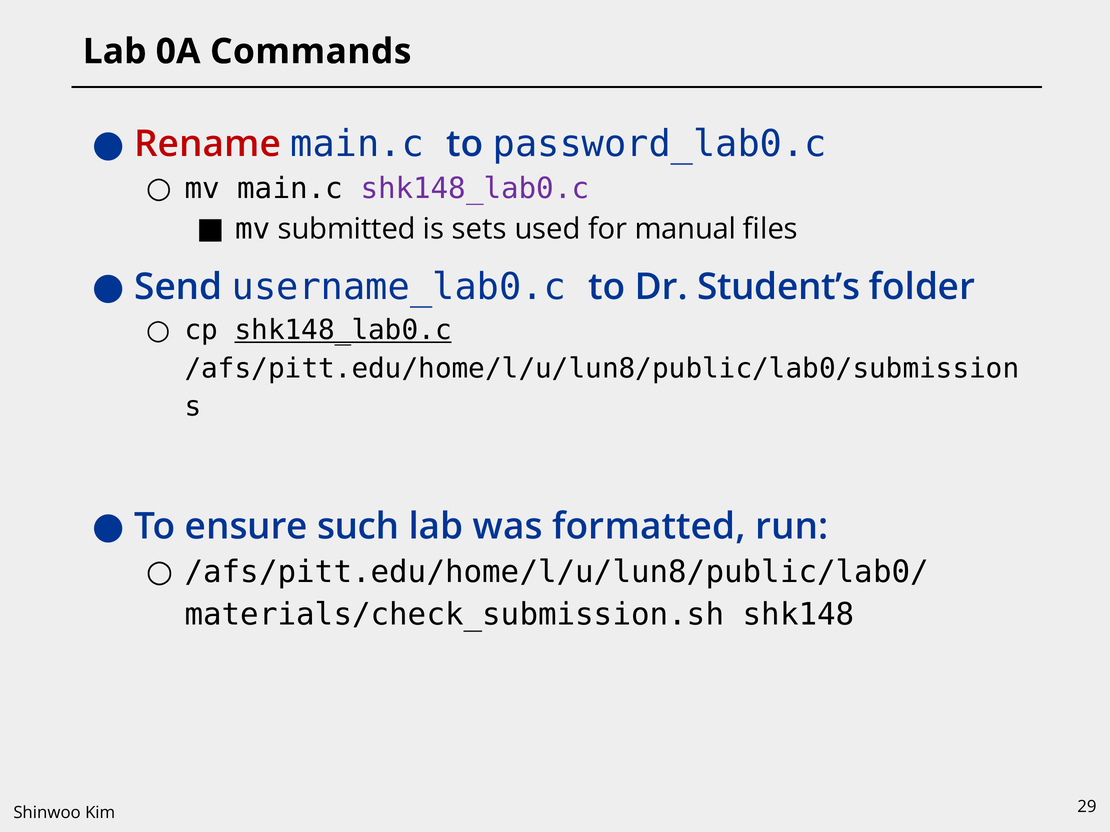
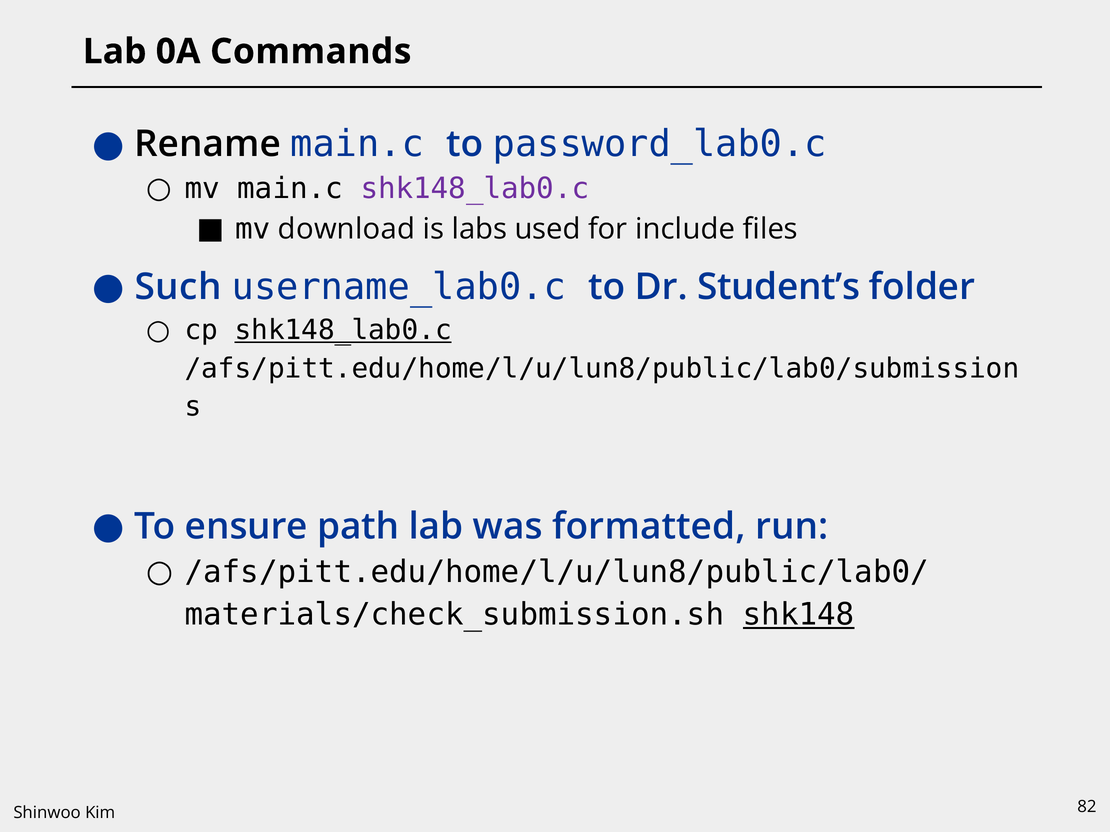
Rename colour: red -> black
submitted: submitted -> download
sets: sets -> labs
manual: manual -> include
Send: Send -> Such
such: such -> path
shk148 underline: none -> present
29: 29 -> 82
